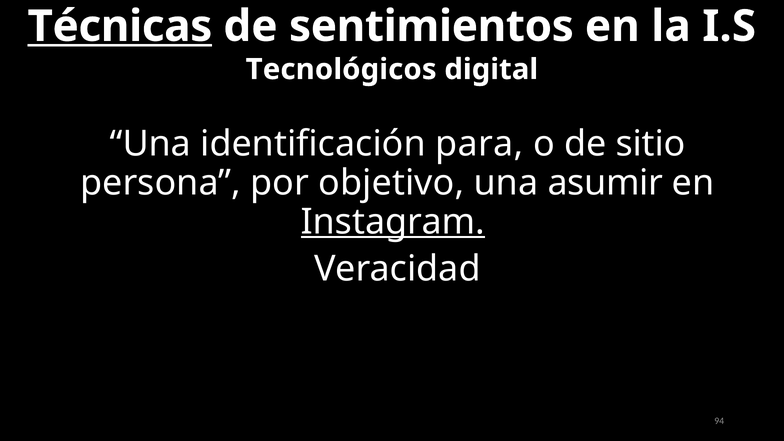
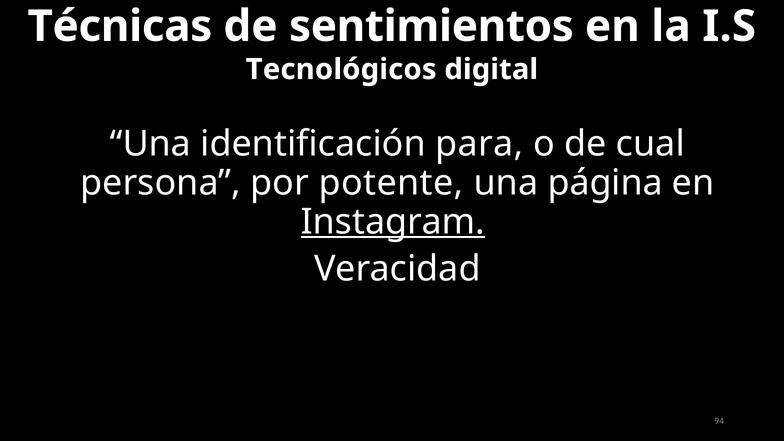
Técnicas underline: present -> none
sitio: sitio -> cual
objetivo: objetivo -> potente
asumir: asumir -> página
